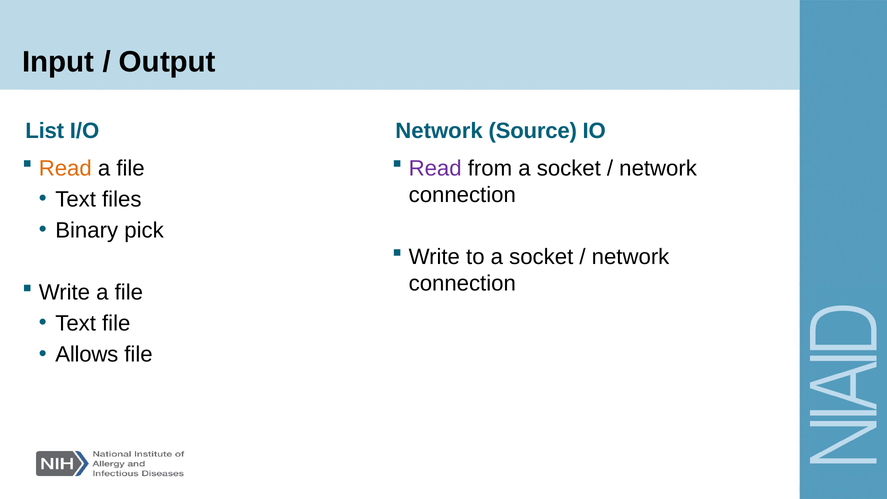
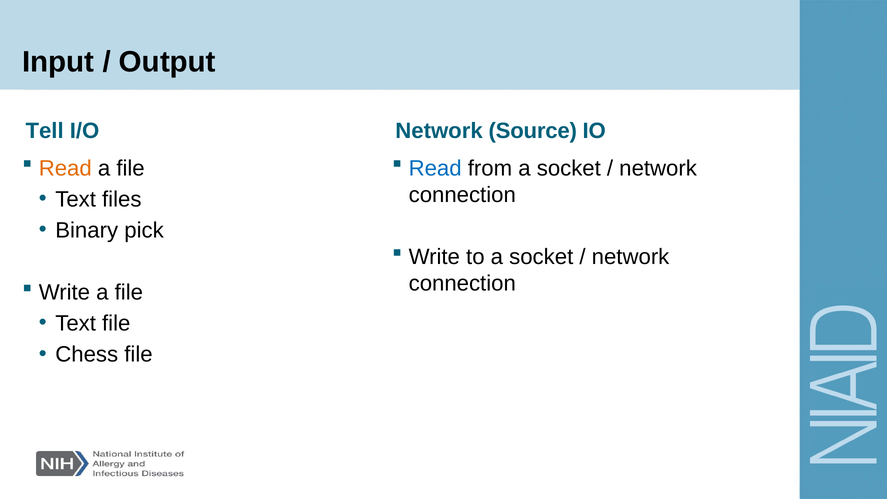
List: List -> Tell
Read at (435, 168) colour: purple -> blue
Allows: Allows -> Chess
